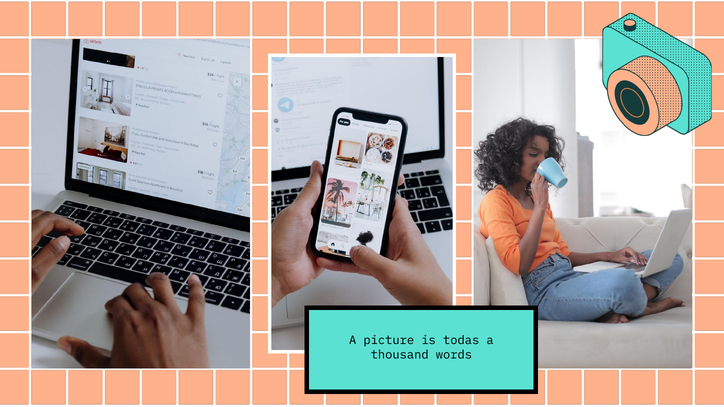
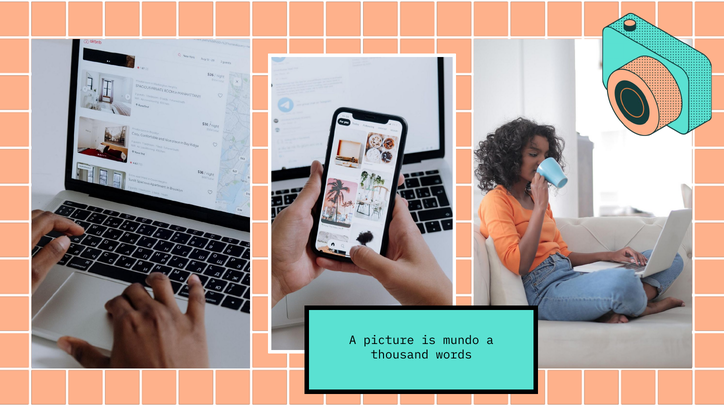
todas: todas -> mundo
